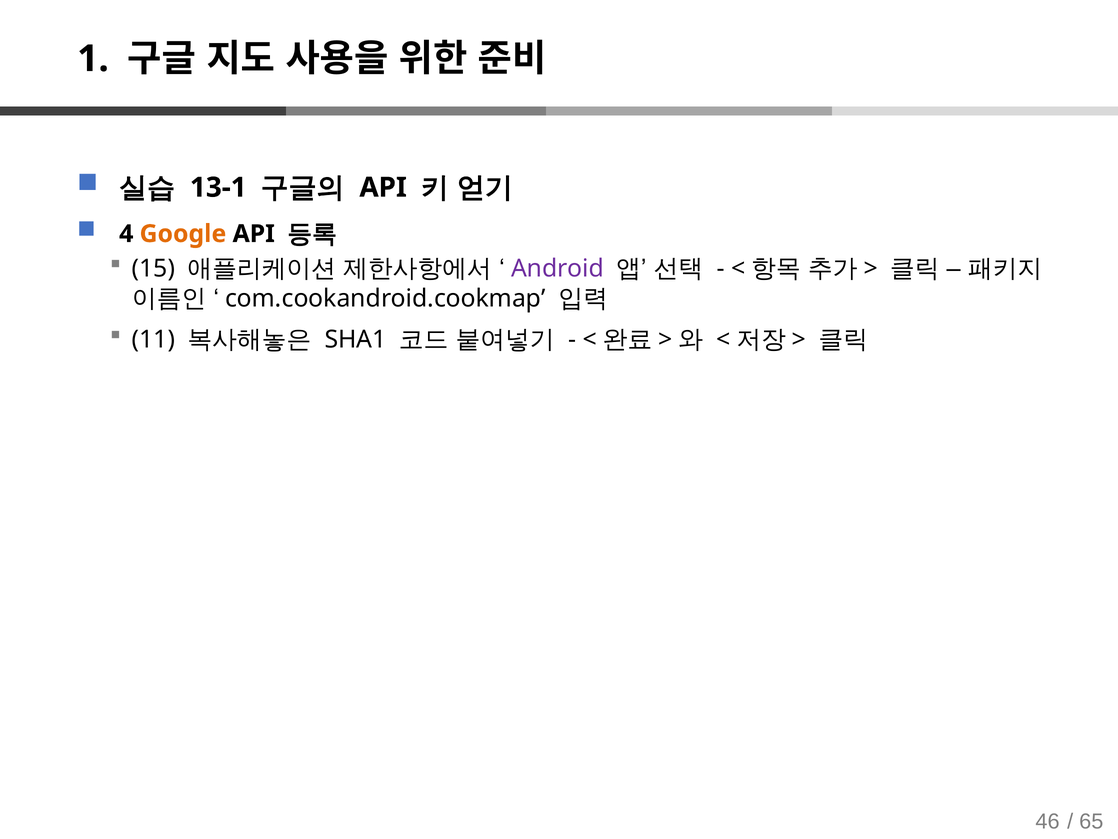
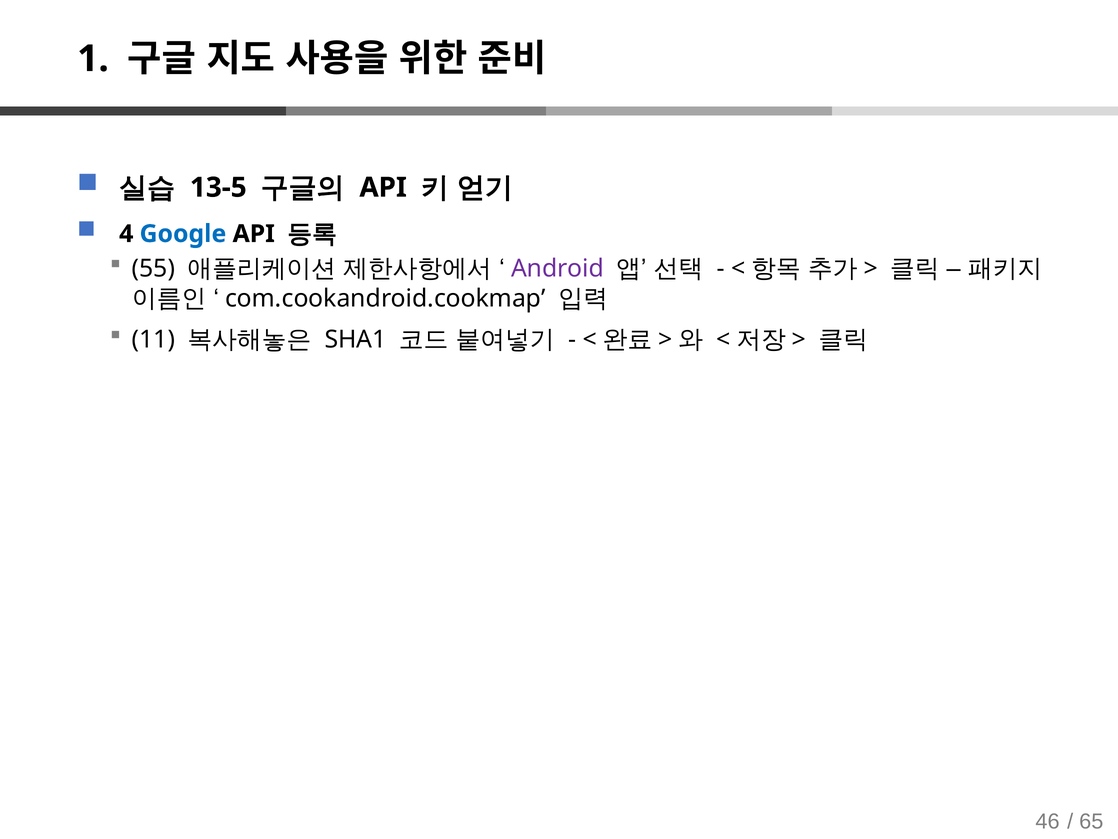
13-1: 13-1 -> 13-5
Google colour: orange -> blue
15: 15 -> 55
